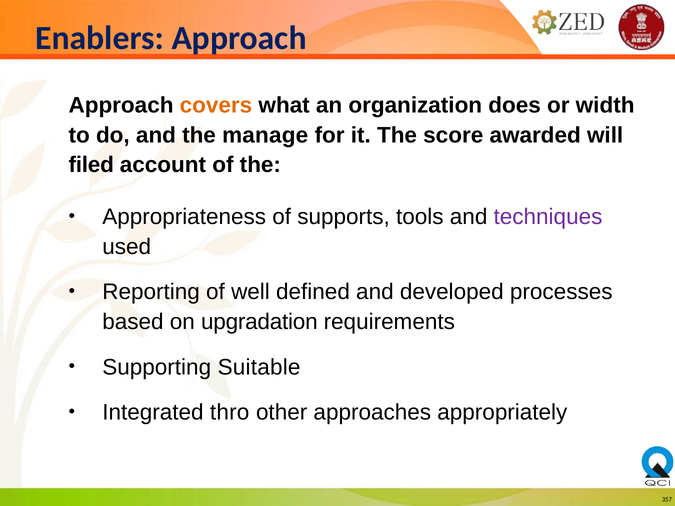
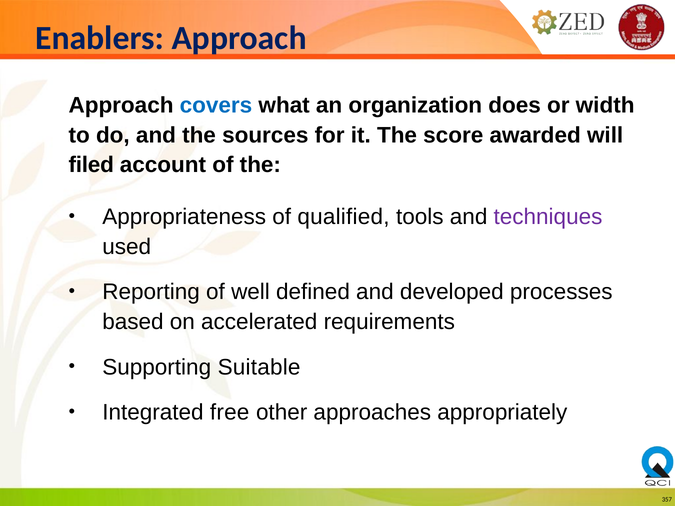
covers colour: orange -> blue
manage: manage -> sources
supports: supports -> qualified
upgradation: upgradation -> accelerated
thro: thro -> free
